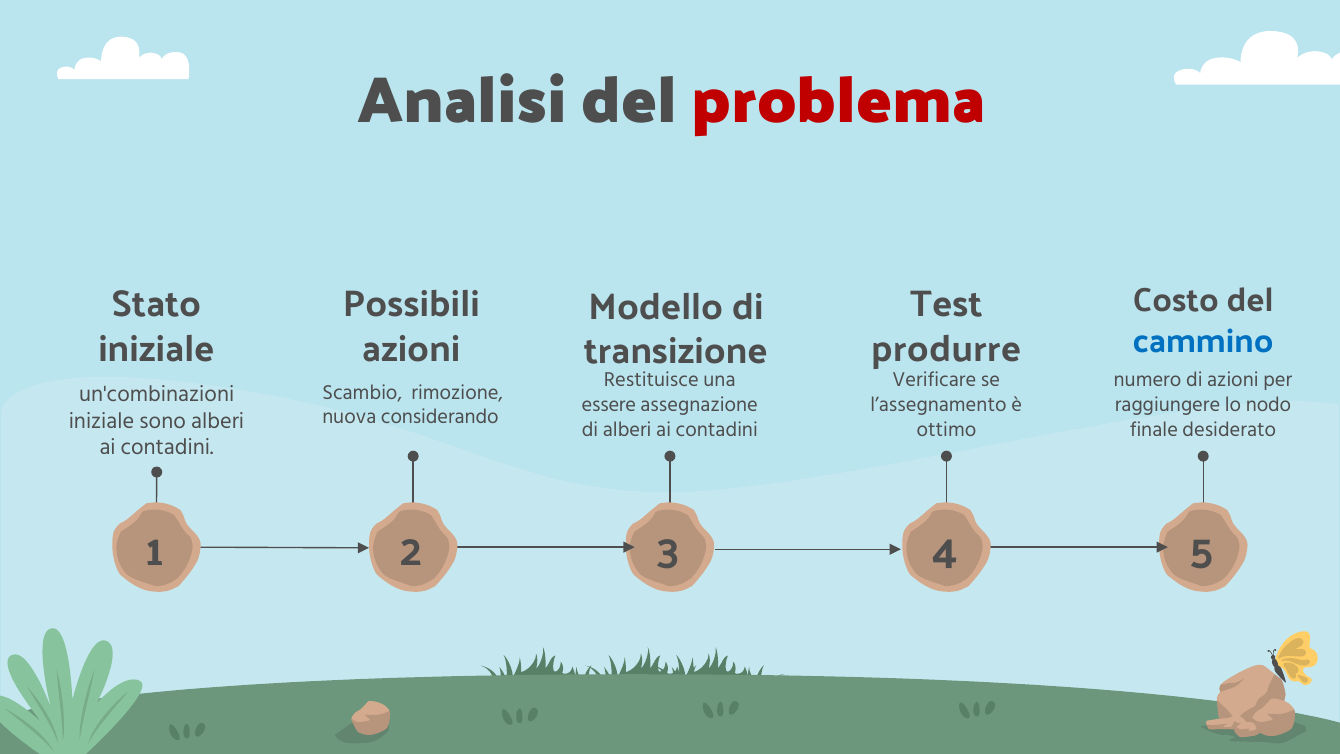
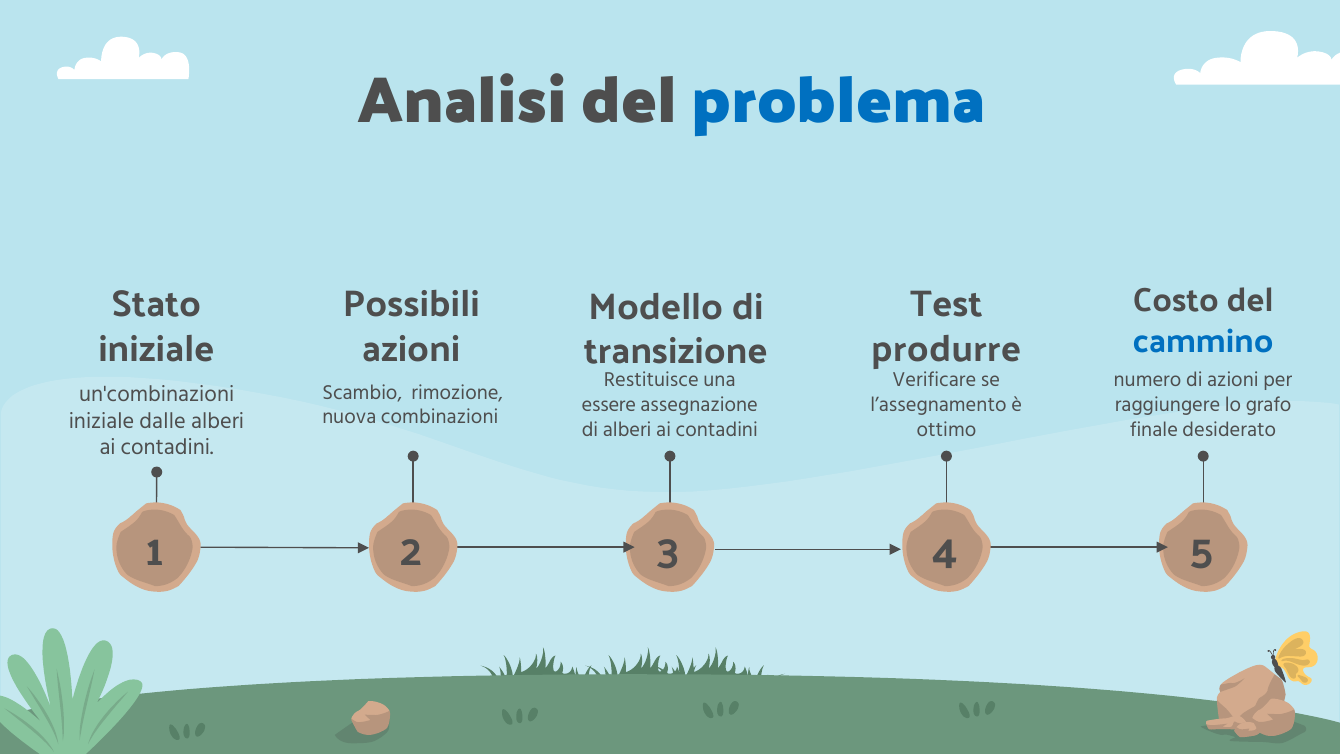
problema colour: red -> blue
nodo: nodo -> grafo
considerando: considerando -> combinazioni
sono: sono -> dalle
